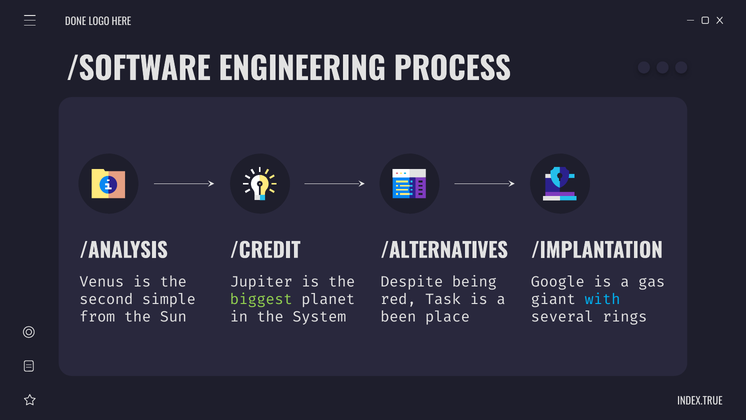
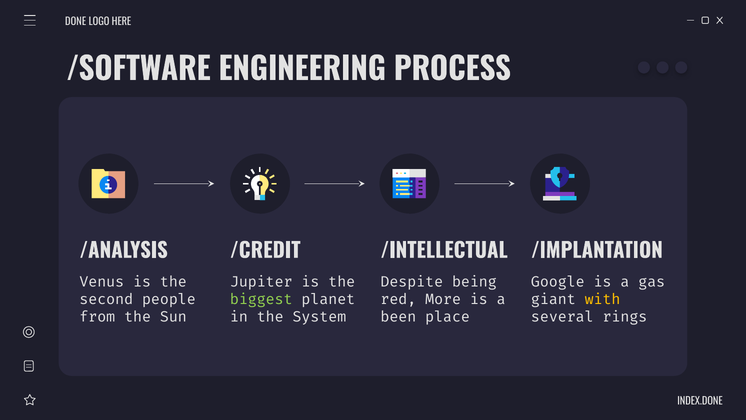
/ALTERNATIVES: /ALTERNATIVES -> /INTELLECTUAL
simple: simple -> people
Task: Task -> More
with colour: light blue -> yellow
INDEX.TRUE: INDEX.TRUE -> INDEX.DONE
